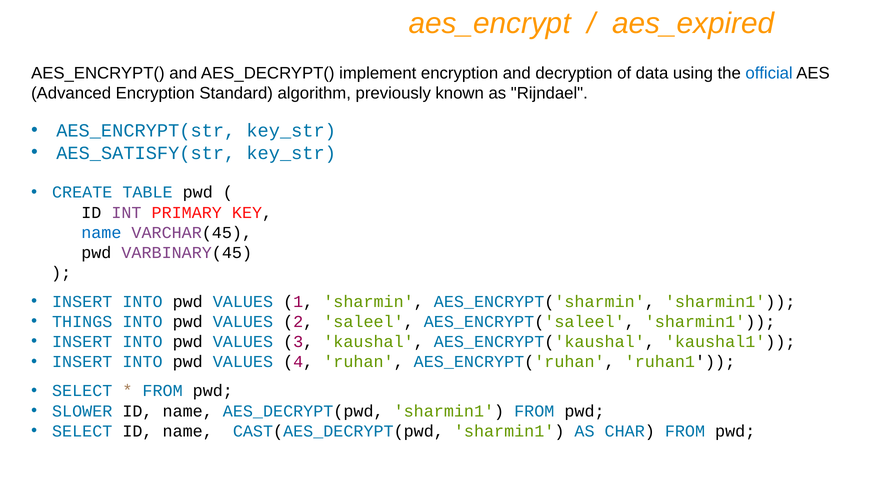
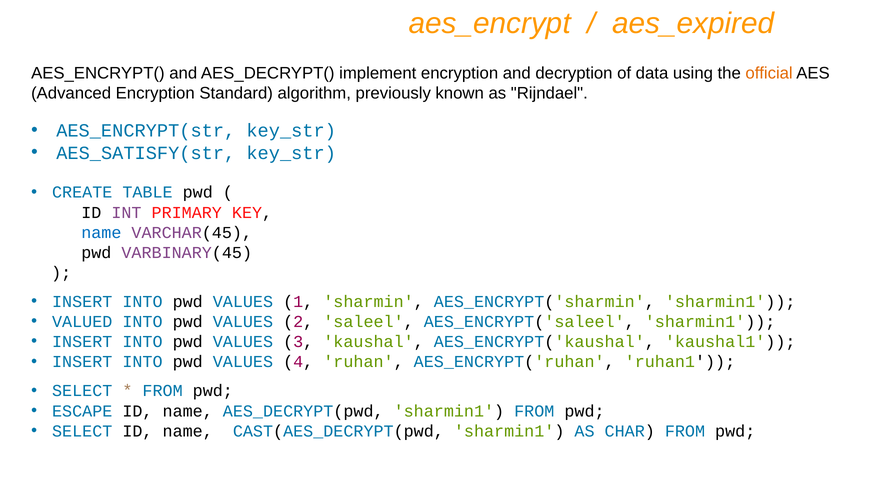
official colour: blue -> orange
THINGS: THINGS -> VALUED
SLOWER: SLOWER -> ESCAPE
